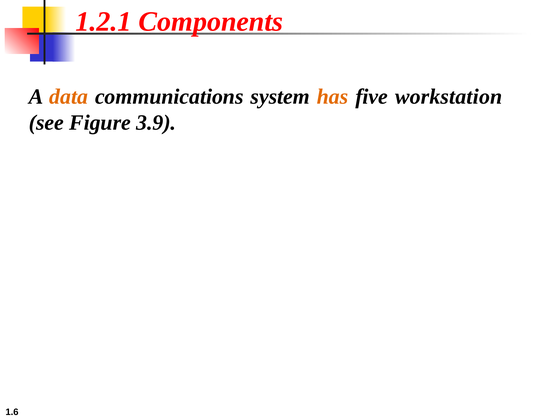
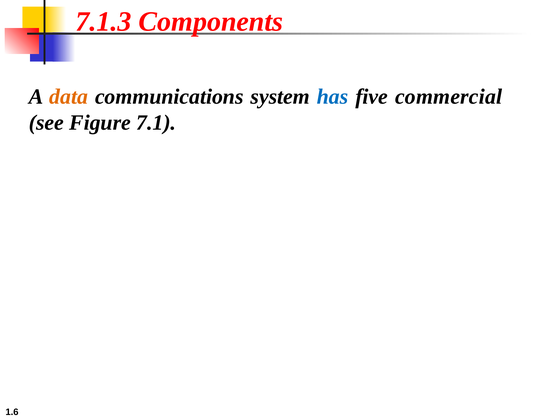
1.2.1: 1.2.1 -> 7.1.3
has colour: orange -> blue
workstation: workstation -> commercial
3.9: 3.9 -> 7.1
